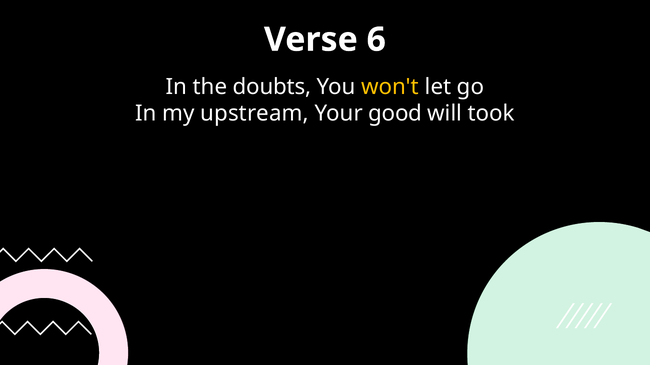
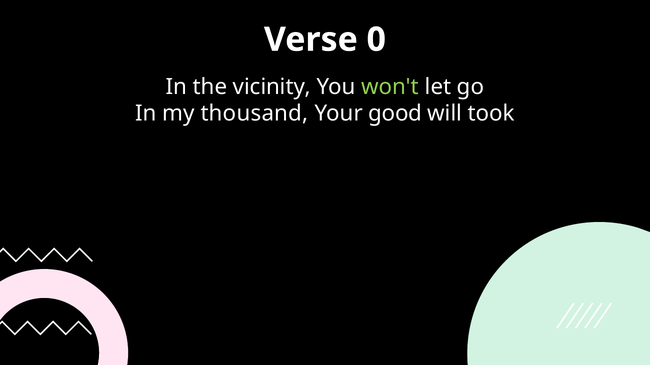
6: 6 -> 0
doubts: doubts -> vicinity
won't colour: yellow -> light green
upstream: upstream -> thousand
